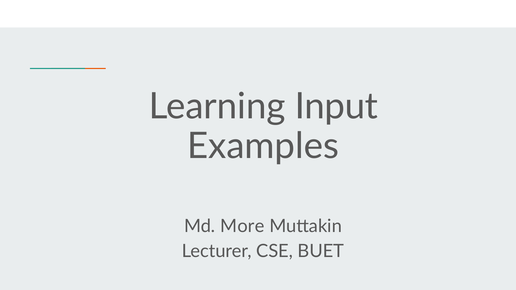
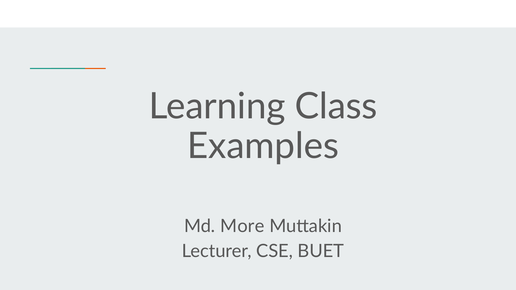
Input: Input -> Class
